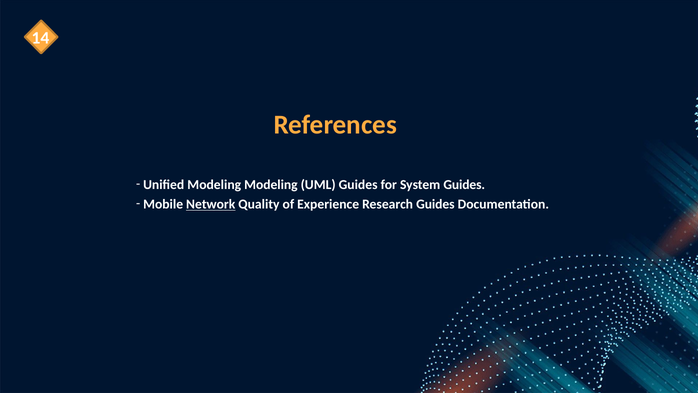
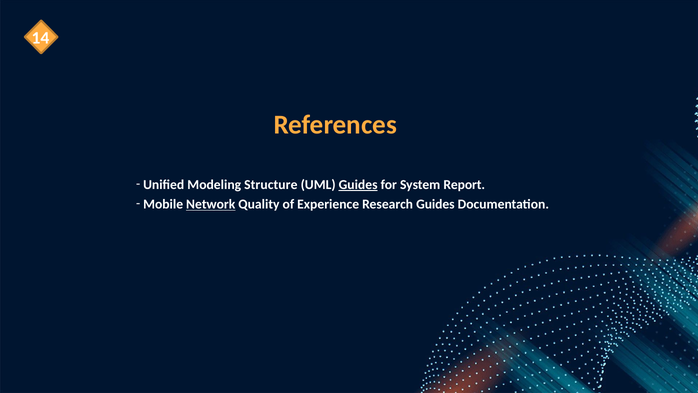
Modeling Modeling: Modeling -> Structure
Guides at (358, 185) underline: none -> present
System Guides: Guides -> Report
